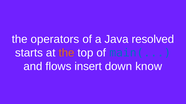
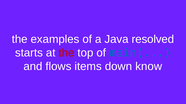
operators: operators -> examples
the at (66, 53) colour: orange -> red
insert: insert -> items
